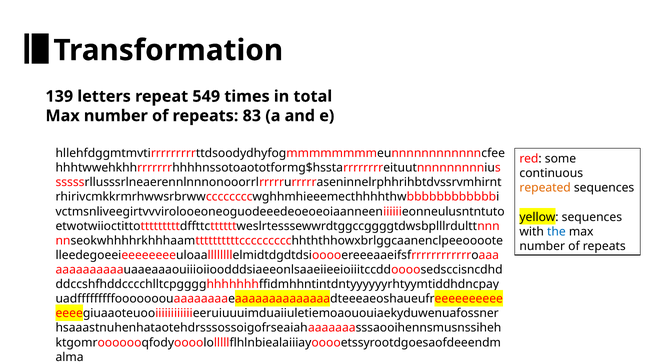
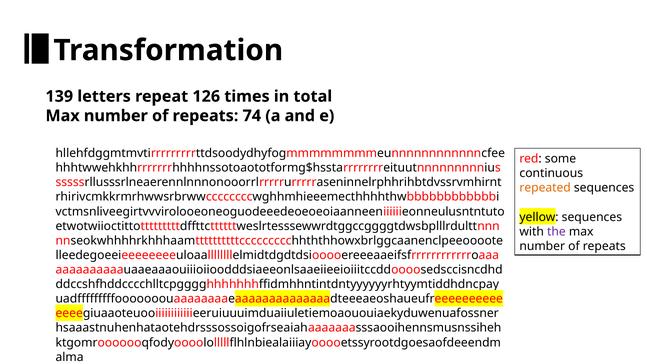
549: 549 -> 126
83: 83 -> 74
the colour: blue -> purple
